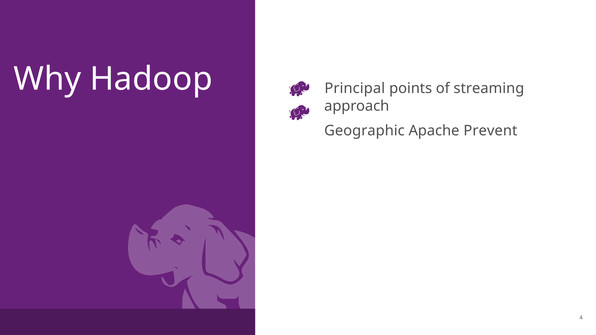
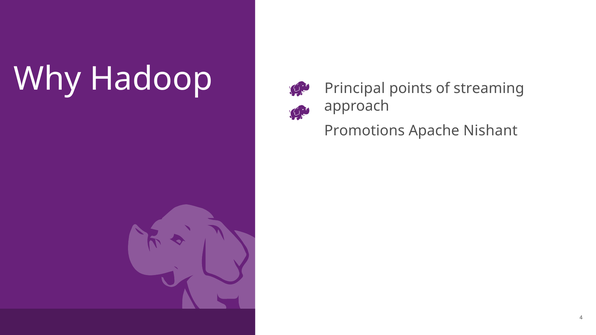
Geographic: Geographic -> Promotions
Prevent: Prevent -> Nishant
